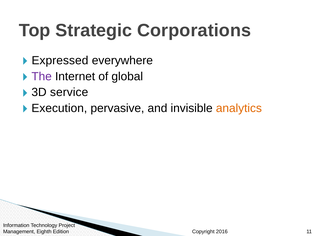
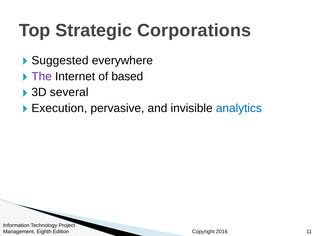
Expressed: Expressed -> Suggested
global: global -> based
service: service -> several
analytics colour: orange -> blue
